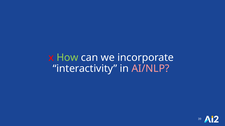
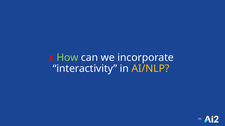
AI/NLP colour: pink -> yellow
